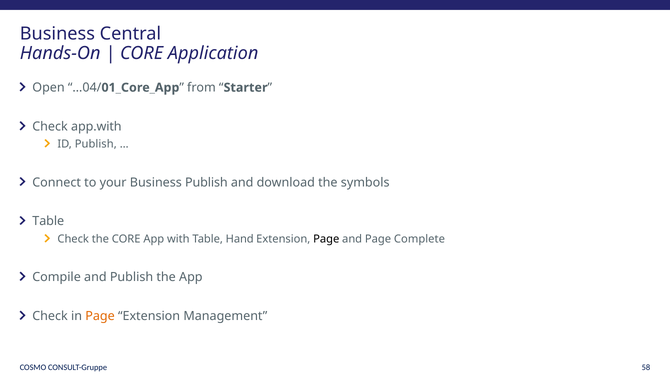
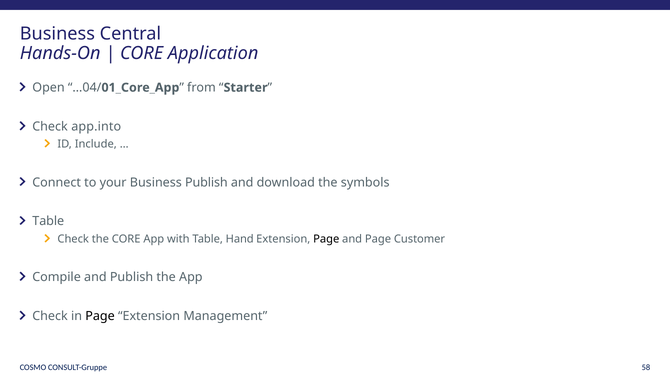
app.with: app.with -> app.into
ID Publish: Publish -> Include
Complete: Complete -> Customer
Page at (100, 316) colour: orange -> black
